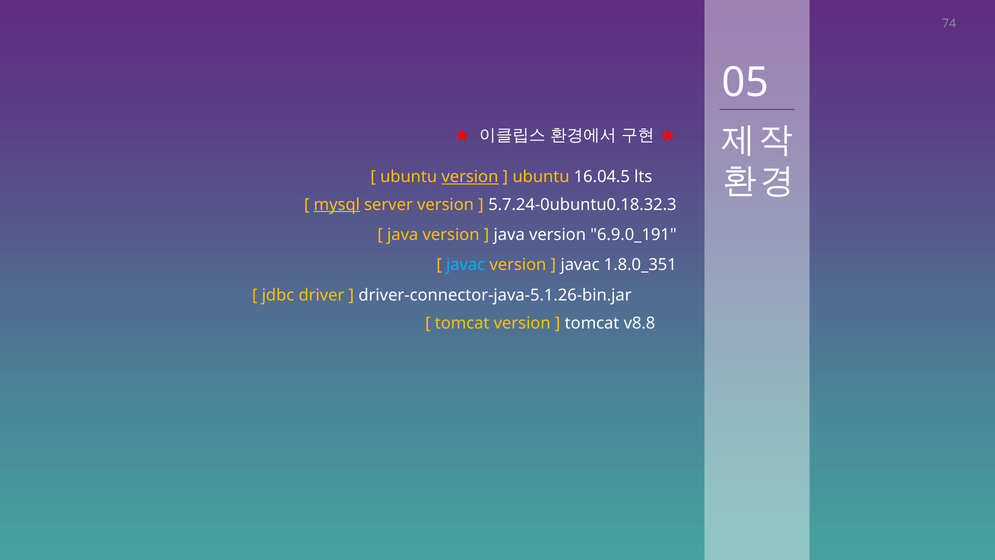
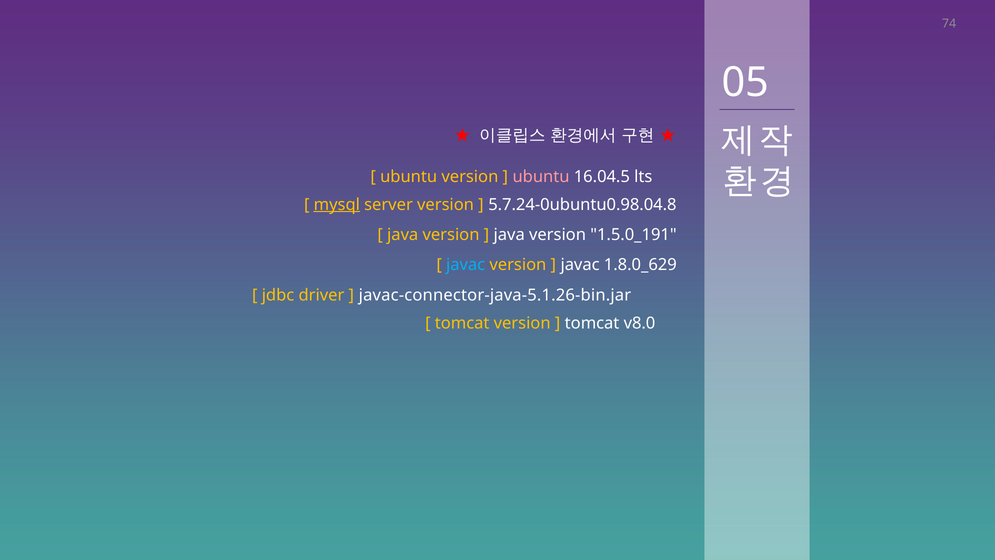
version at (470, 177) underline: present -> none
ubuntu at (541, 177) colour: yellow -> pink
5.7.24-0ubuntu0.18.32.3: 5.7.24-0ubuntu0.18.32.3 -> 5.7.24-0ubuntu0.98.04.8
6.9.0_191: 6.9.0_191 -> 1.5.0_191
1.8.0_351: 1.8.0_351 -> 1.8.0_629
driver-connector-java-5.1.26-bin.jar: driver-connector-java-5.1.26-bin.jar -> javac-connector-java-5.1.26-bin.jar
v8.8: v8.8 -> v8.0
